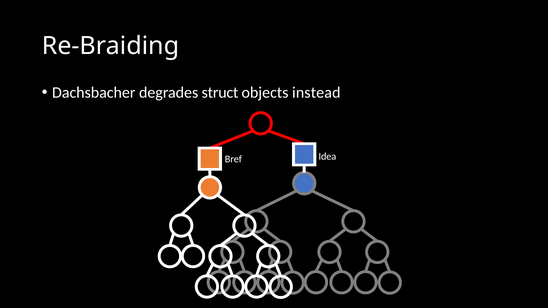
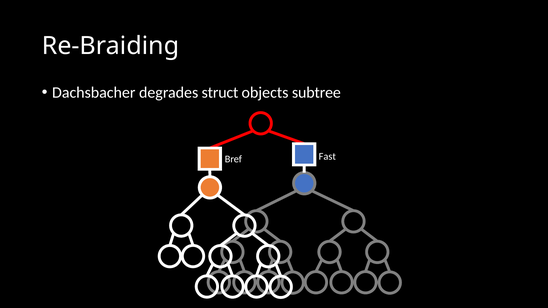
instead: instead -> subtree
Idea: Idea -> Fast
